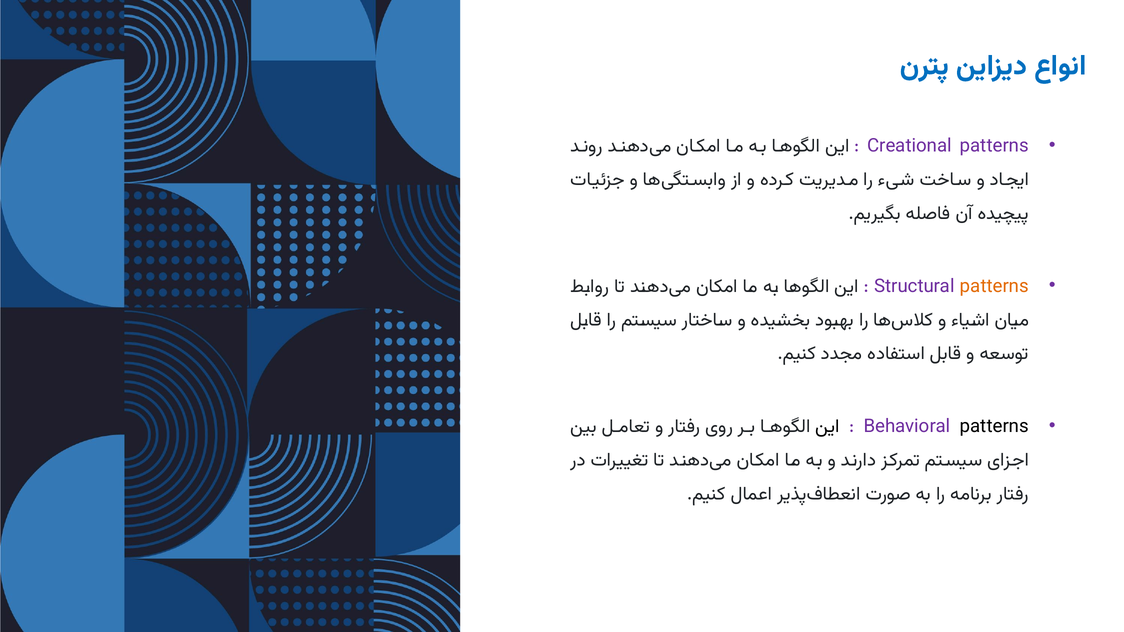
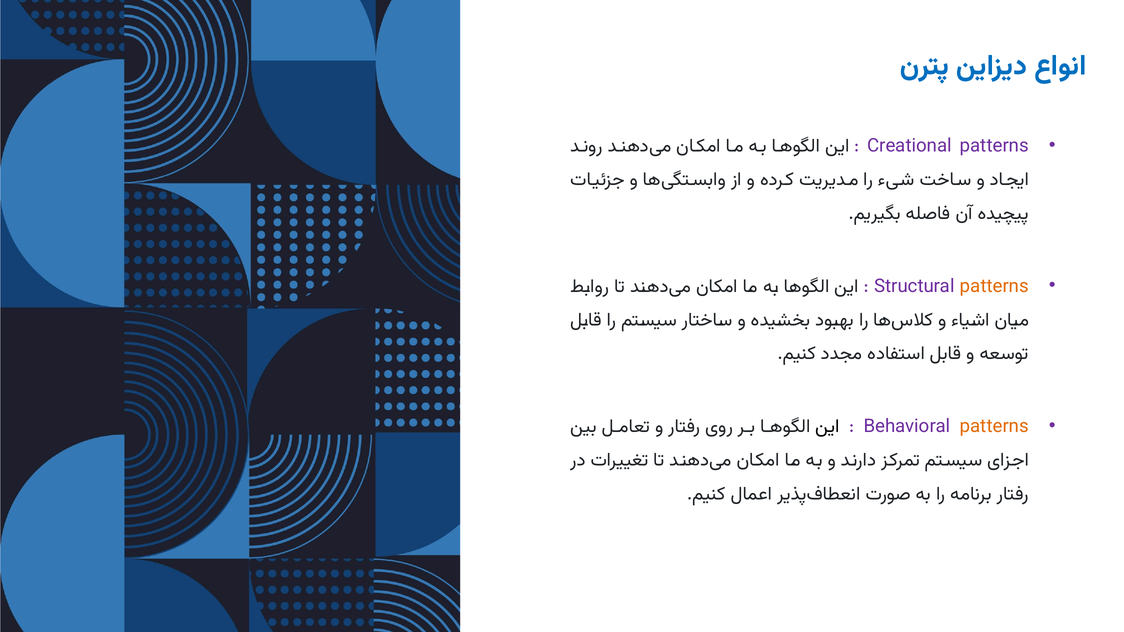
patterns at (994, 426) colour: black -> orange
